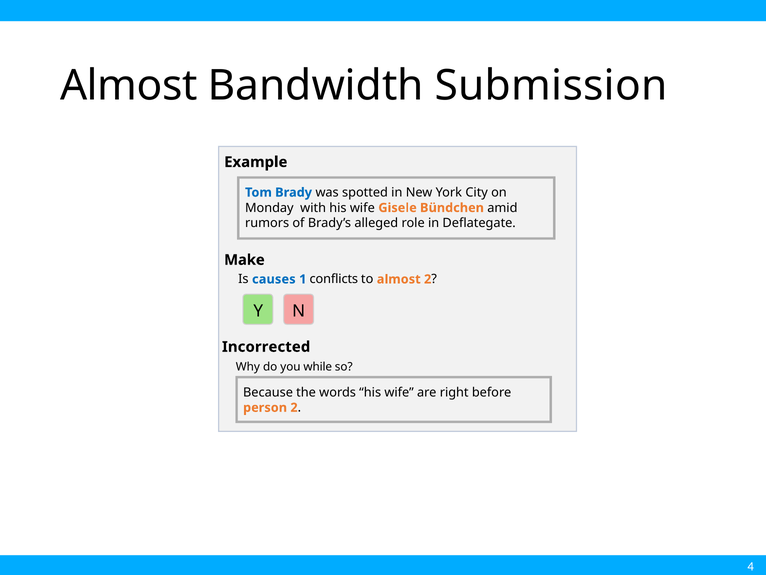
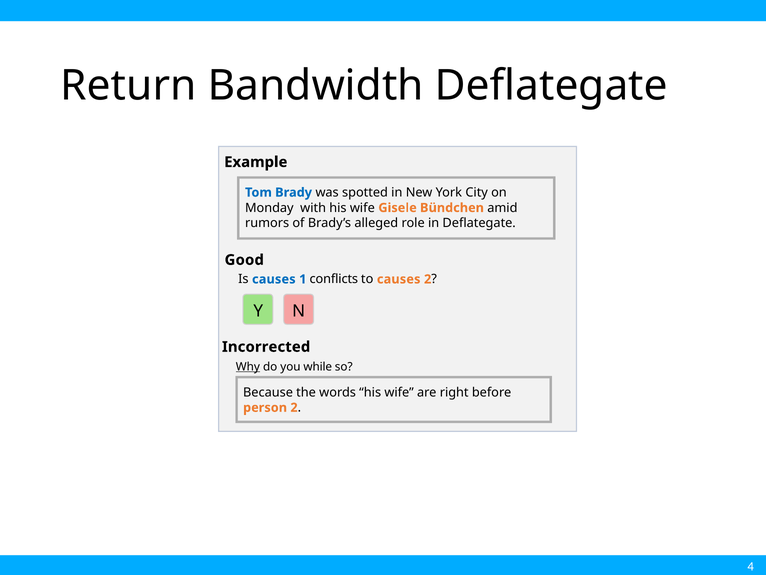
Almost at (129, 86): Almost -> Return
Bandwidth Submission: Submission -> Deflategate
Make: Make -> Good
to almost: almost -> causes
Why underline: none -> present
